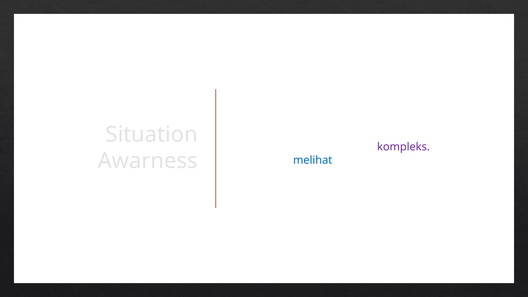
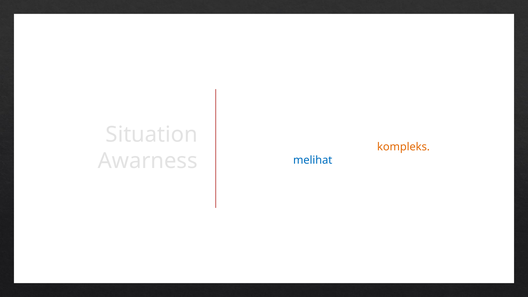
kompleks colour: purple -> orange
